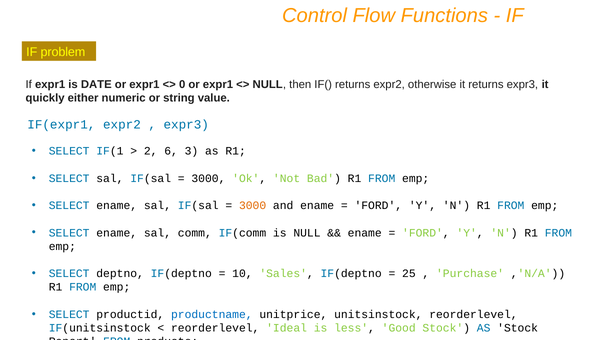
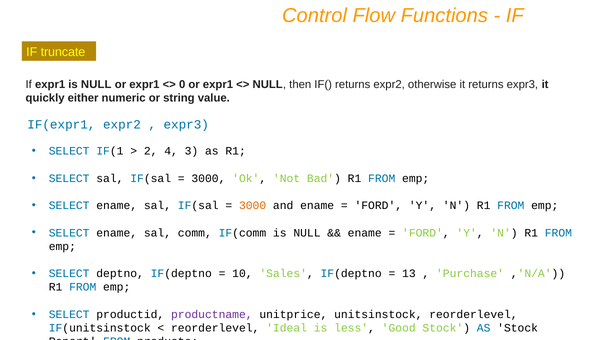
problem: problem -> truncate
expr1 is DATE: DATE -> NULL
6: 6 -> 4
25: 25 -> 13
productname colour: blue -> purple
